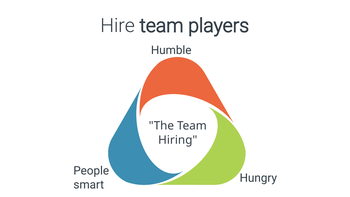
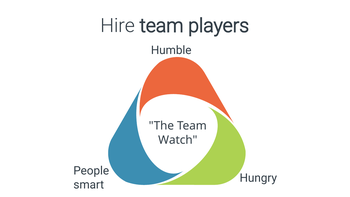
Hiring: Hiring -> Watch
